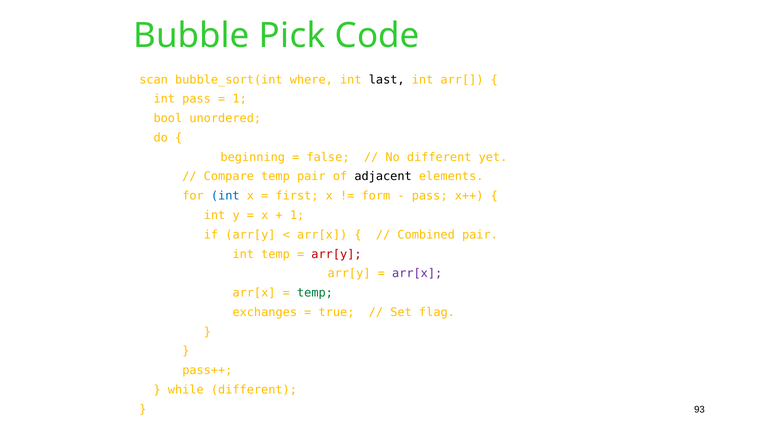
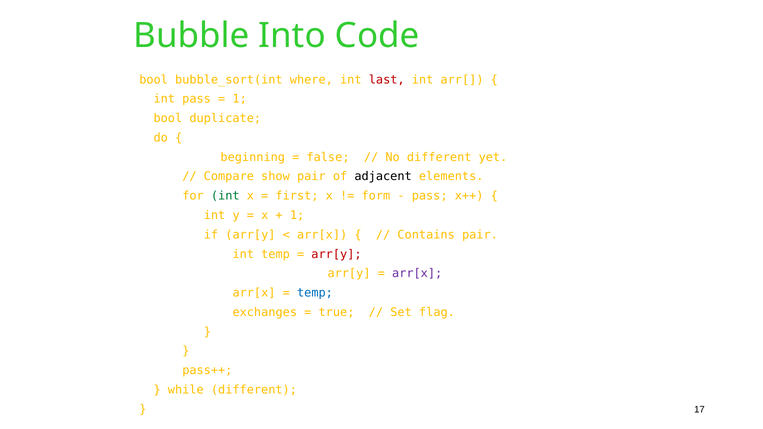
Pick: Pick -> Into
scan at (154, 80): scan -> bool
last colour: black -> red
unordered: unordered -> duplicate
Compare temp: temp -> show
int at (225, 196) colour: blue -> green
Combined: Combined -> Contains
temp at (315, 293) colour: green -> blue
93: 93 -> 17
